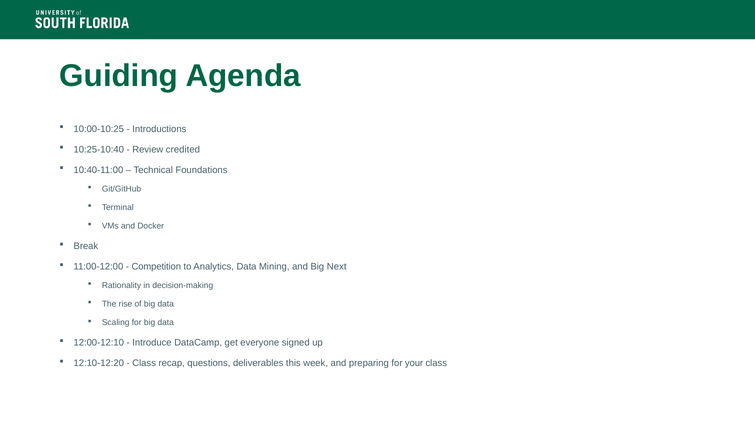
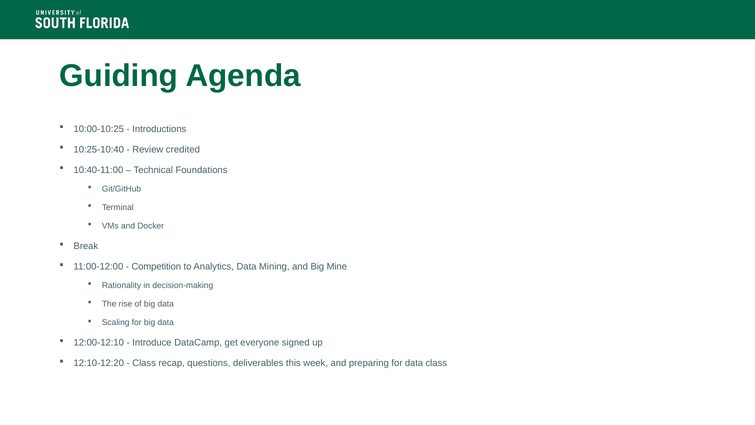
Next: Next -> Mine
for your: your -> data
